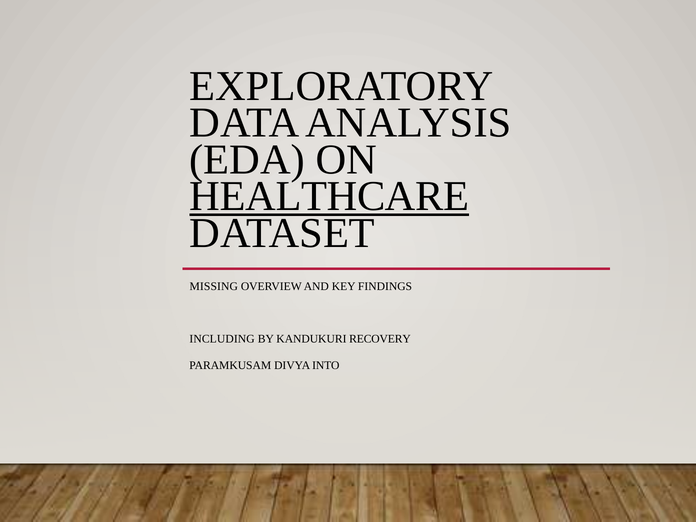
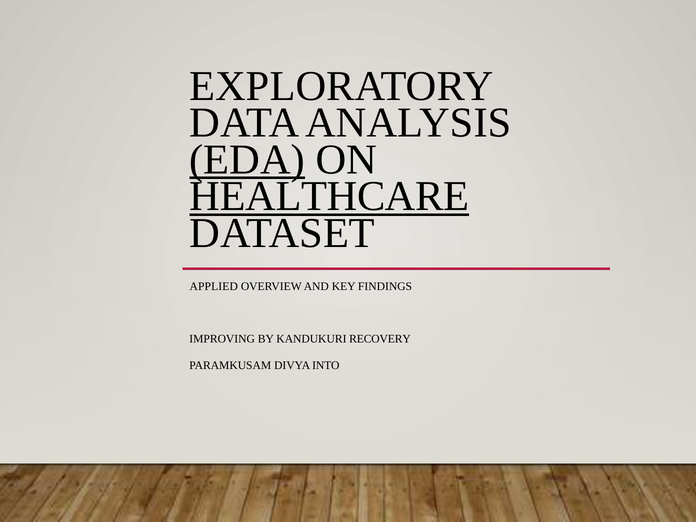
EDA underline: none -> present
MISSING: MISSING -> APPLIED
INCLUDING: INCLUDING -> IMPROVING
